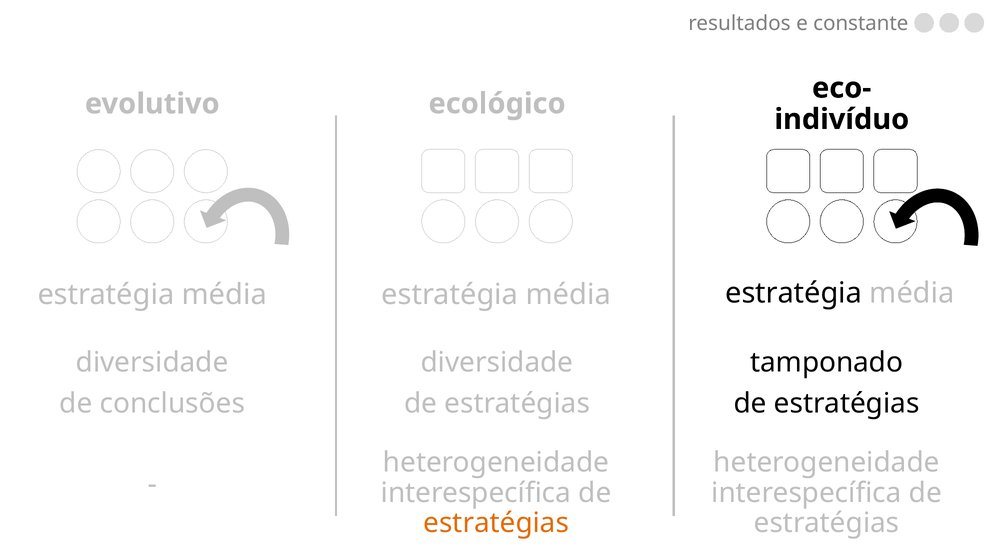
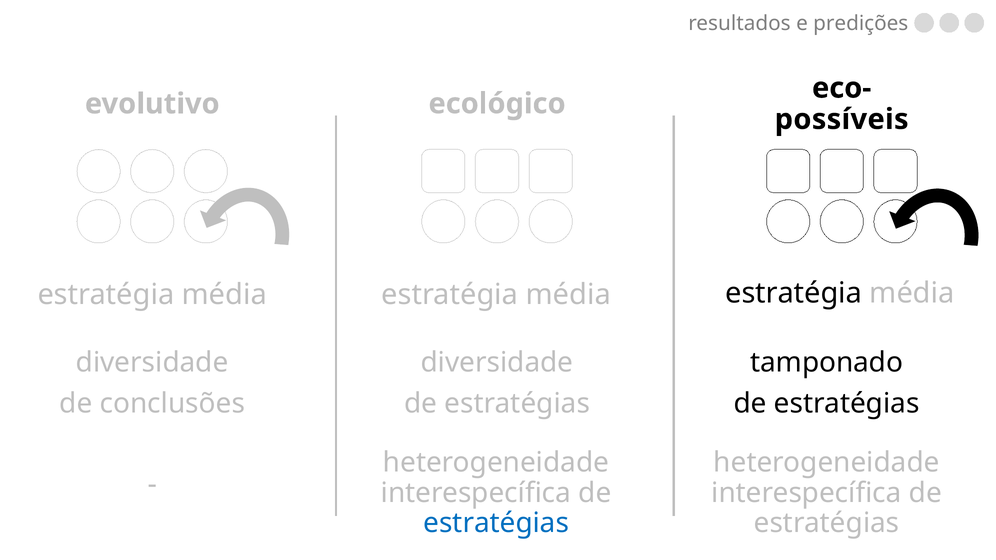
constante: constante -> predições
indivíduo: indivíduo -> possíveis
estratégias at (496, 523) colour: orange -> blue
